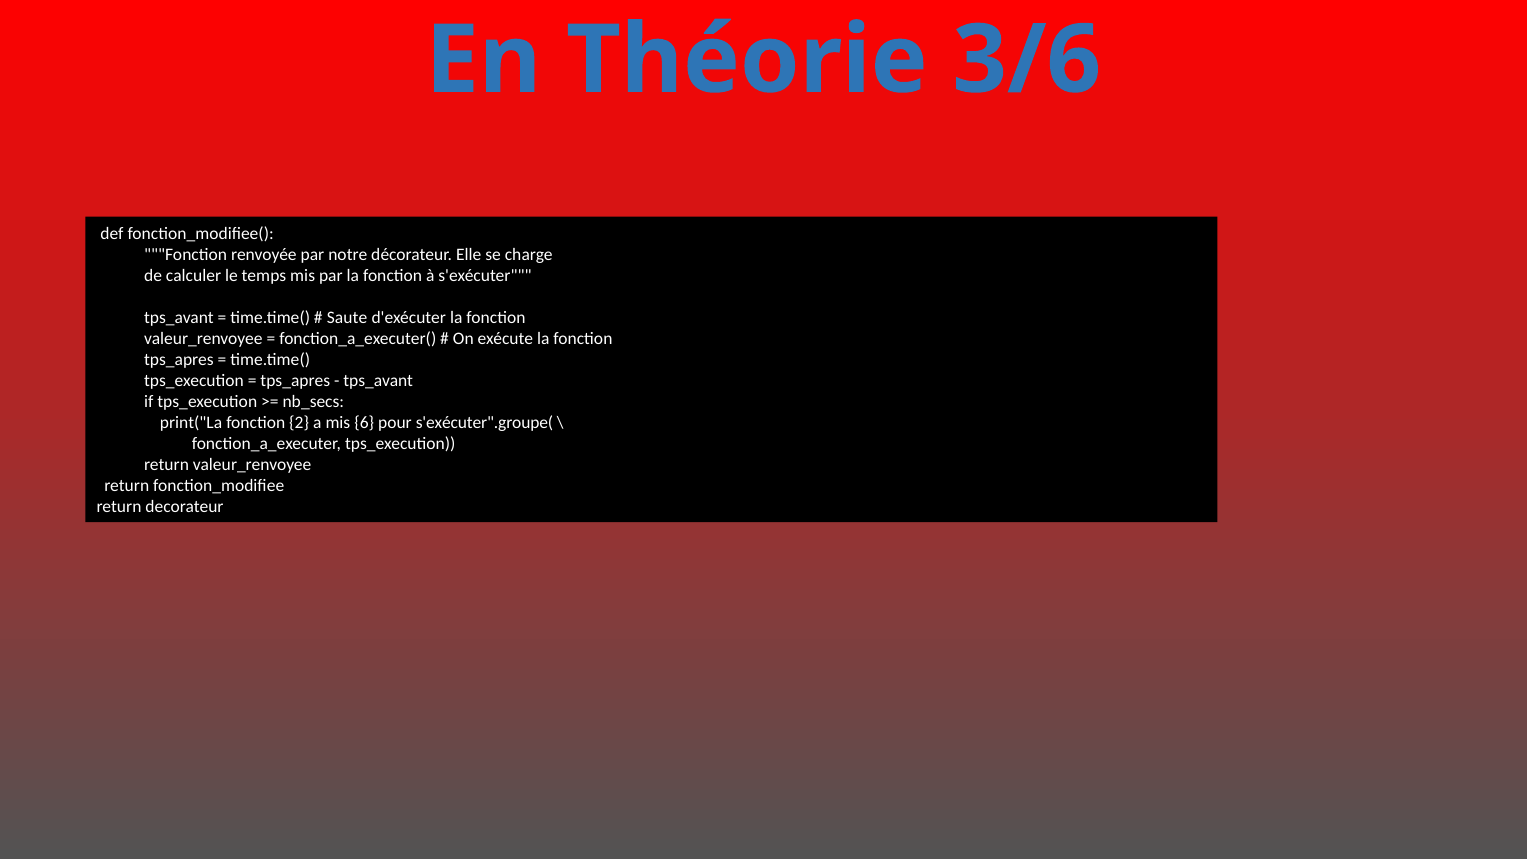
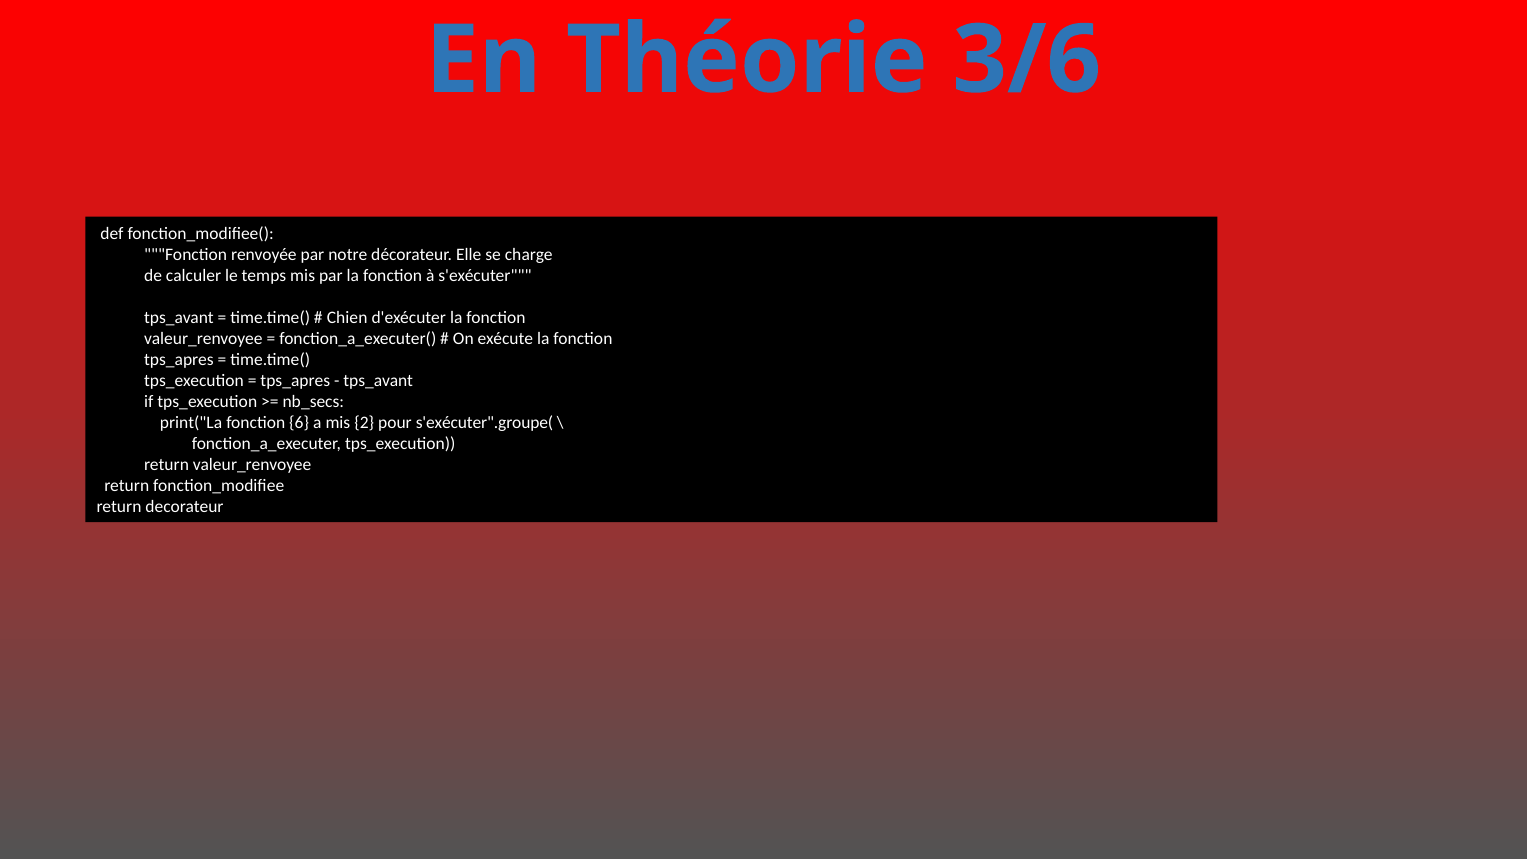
Saute: Saute -> Chien
2: 2 -> 6
6: 6 -> 2
